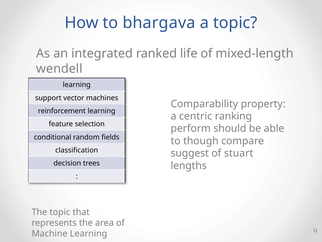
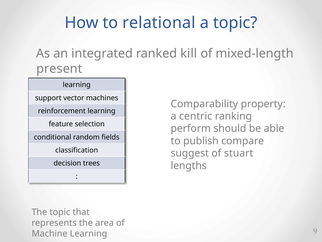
bhargava: bhargava -> relational
life: life -> kill
wendell: wendell -> present
though: though -> publish
